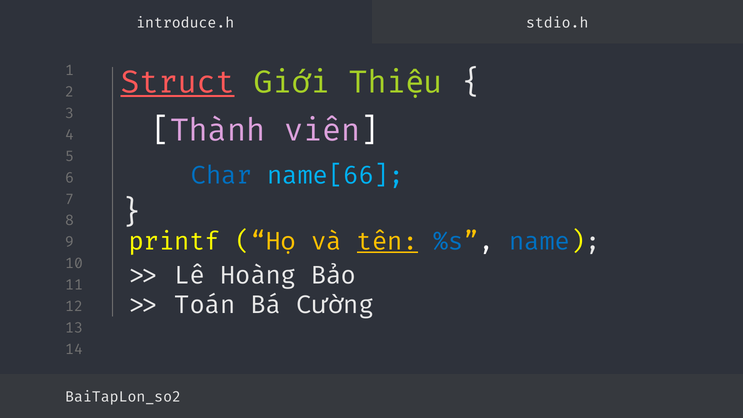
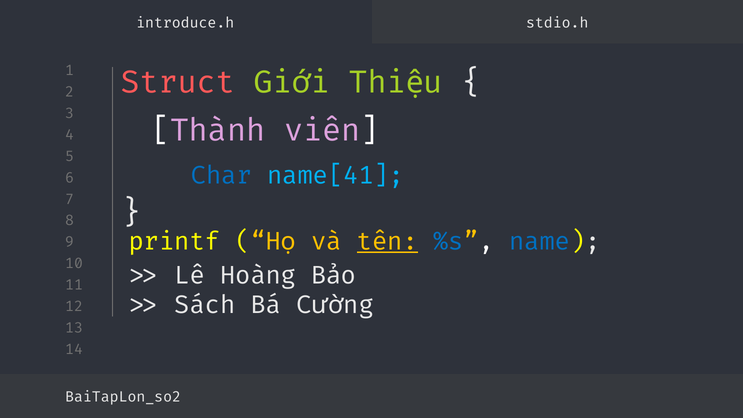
Struct underline: present -> none
name[66: name[66 -> name[41
Toán: Toán -> Sách
